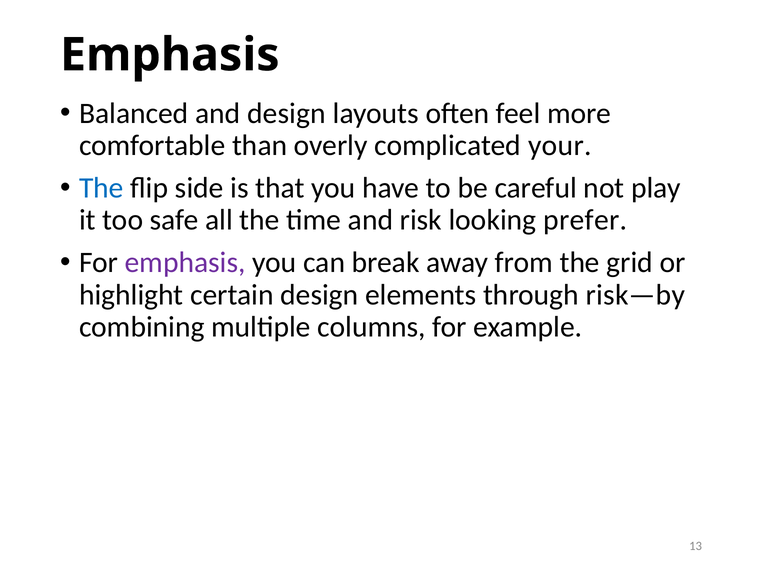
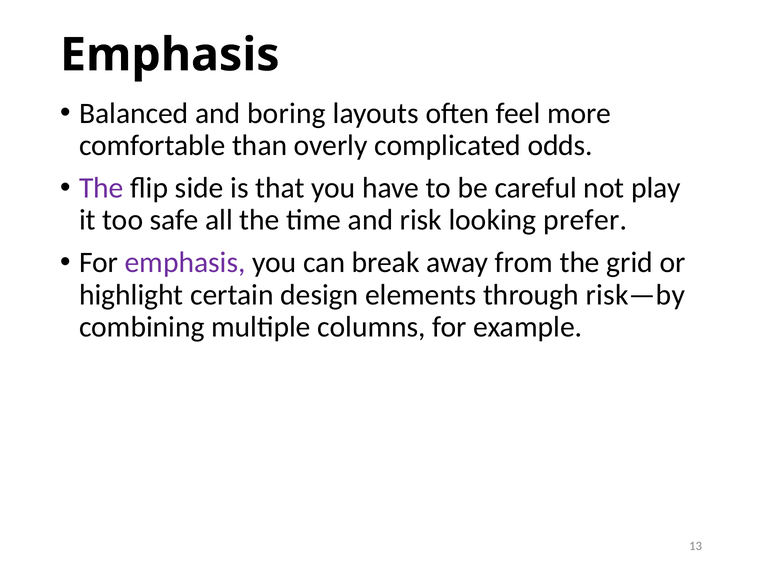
and design: design -> boring
your: your -> odds
The at (101, 188) colour: blue -> purple
